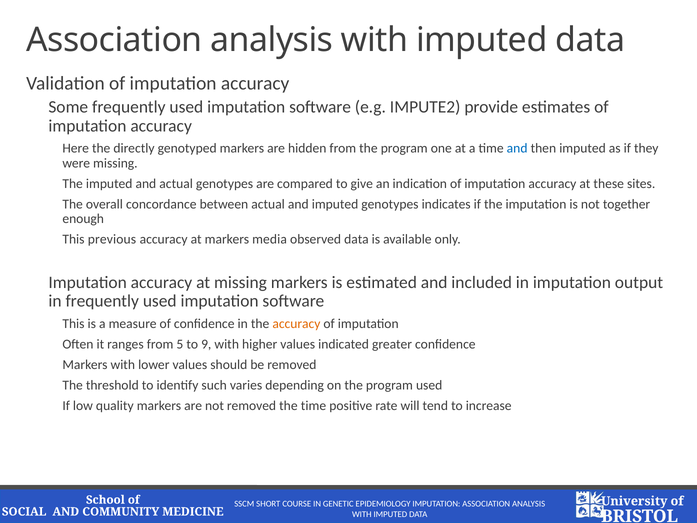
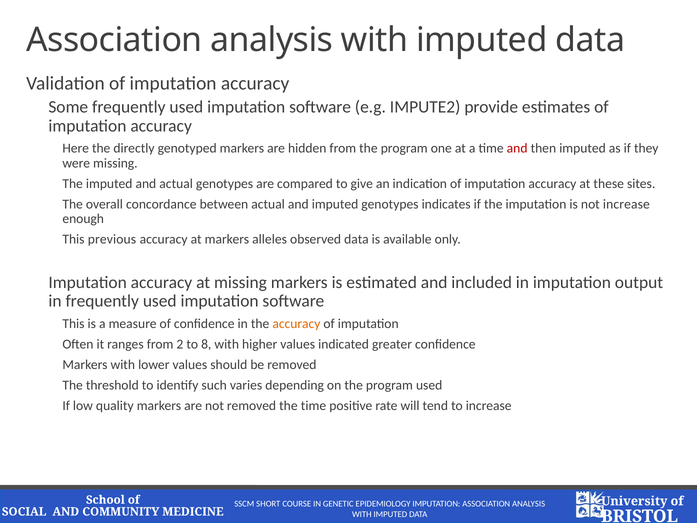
and at (517, 148) colour: blue -> red
not together: together -> increase
media: media -> alleles
5: 5 -> 2
9: 9 -> 8
